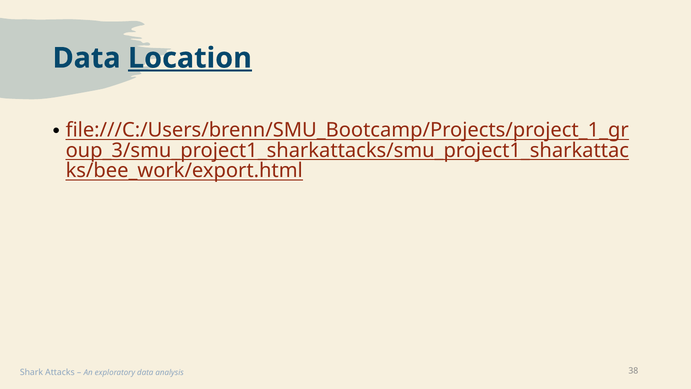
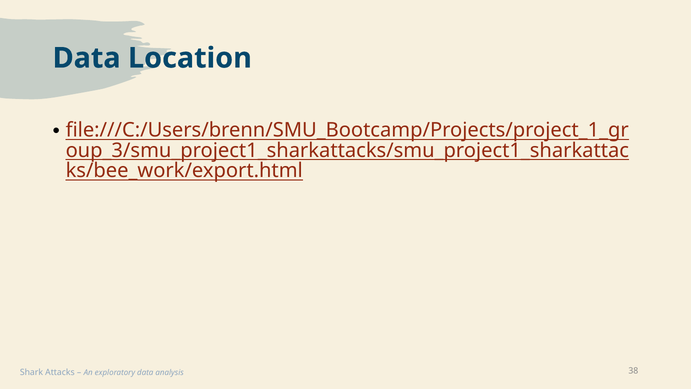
Location underline: present -> none
